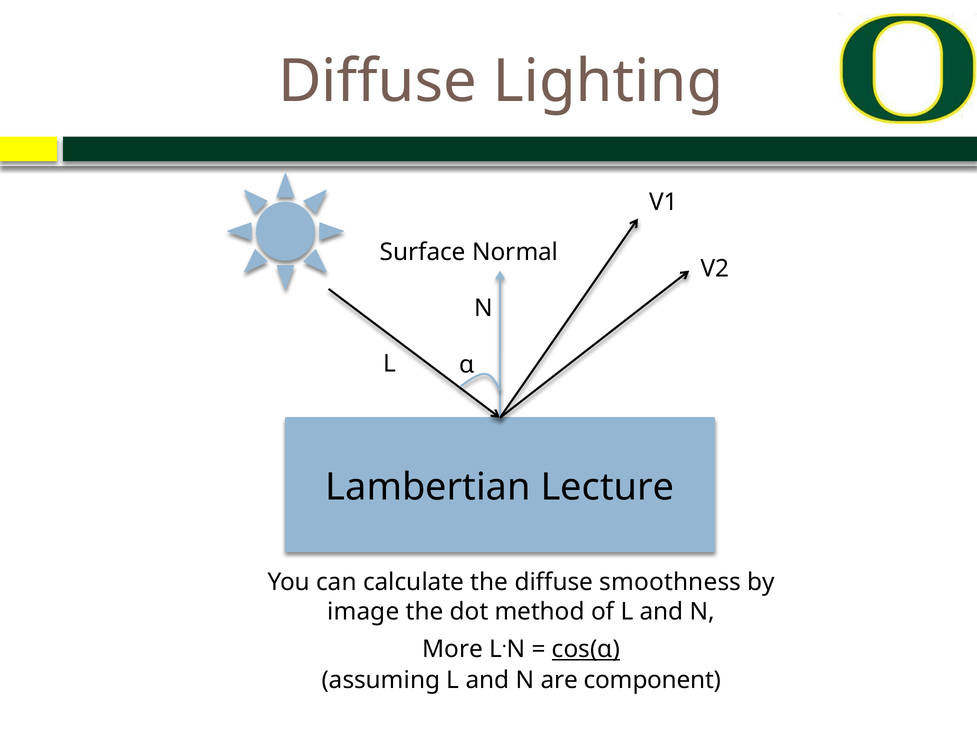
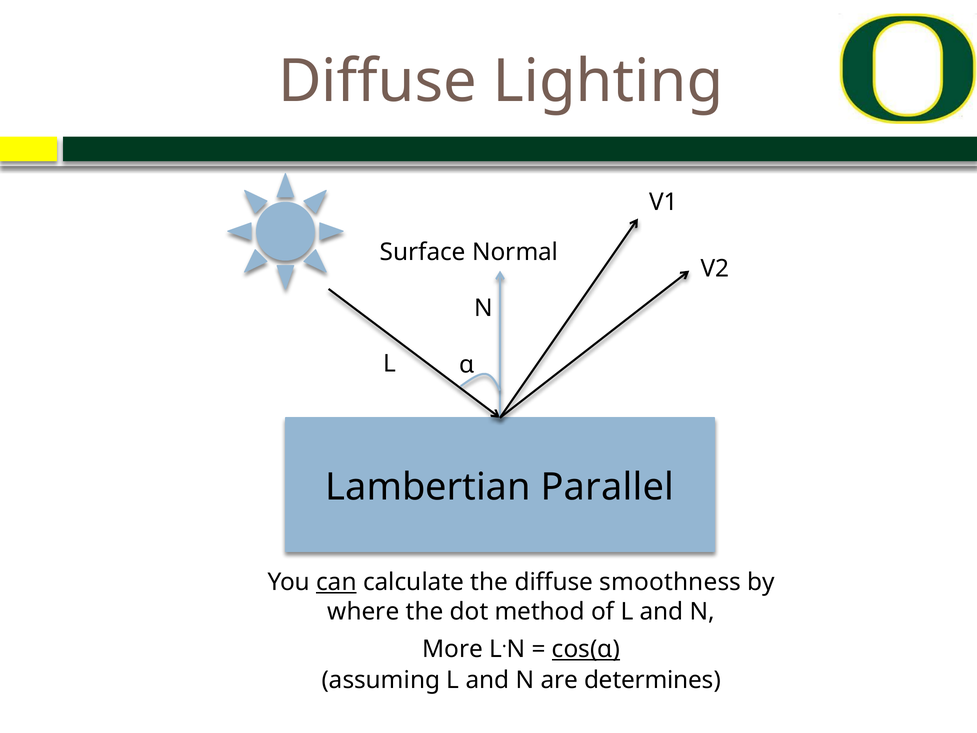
Lecture: Lecture -> Parallel
can underline: none -> present
image: image -> where
component: component -> determines
